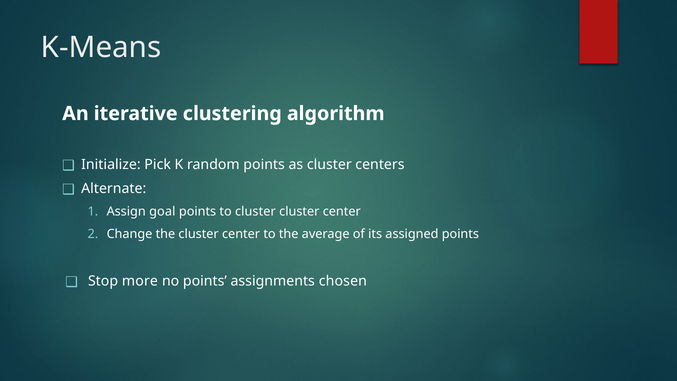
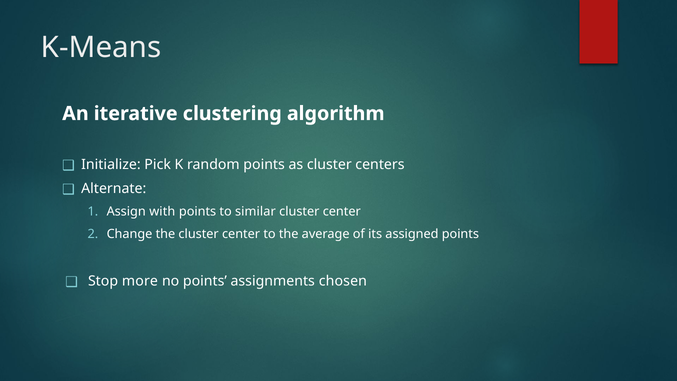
goal: goal -> with
to cluster: cluster -> similar
